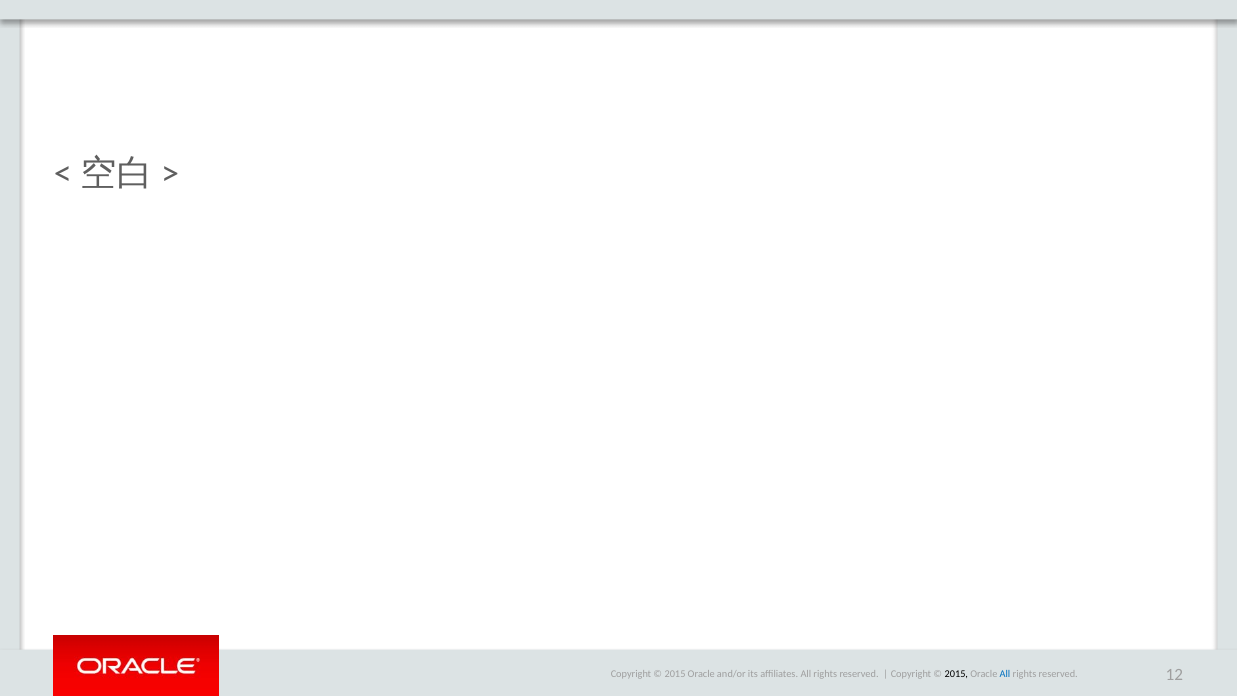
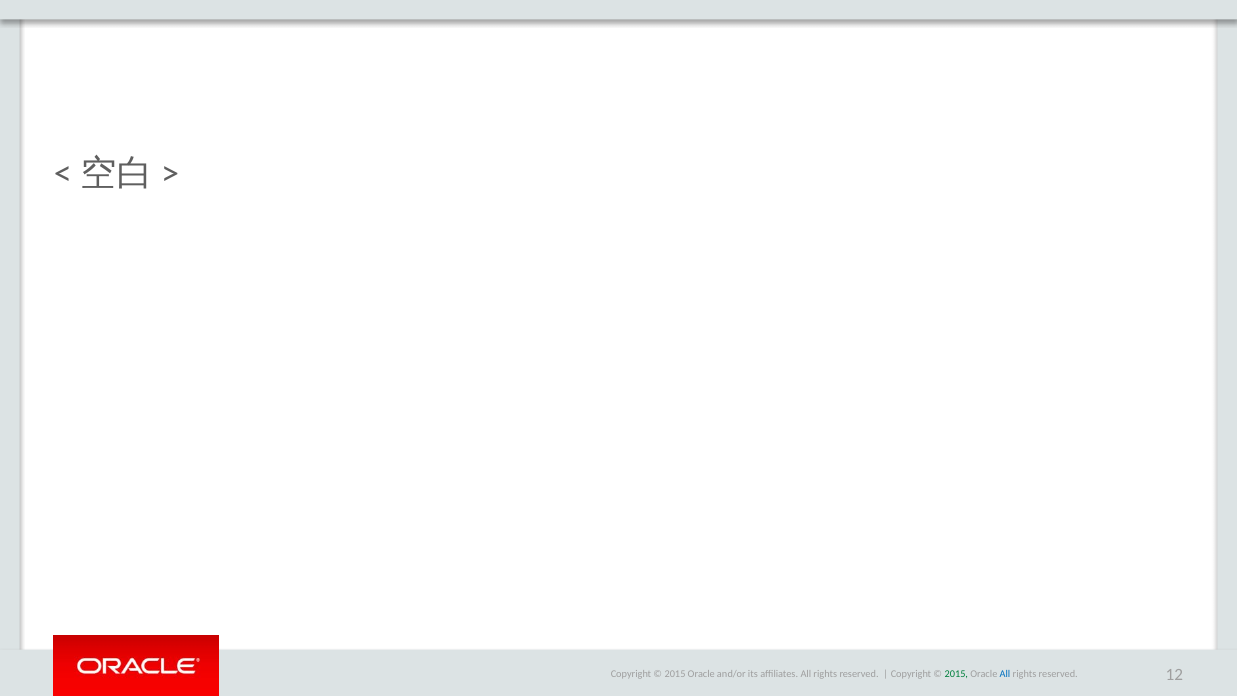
2015 at (956, 674) colour: black -> green
